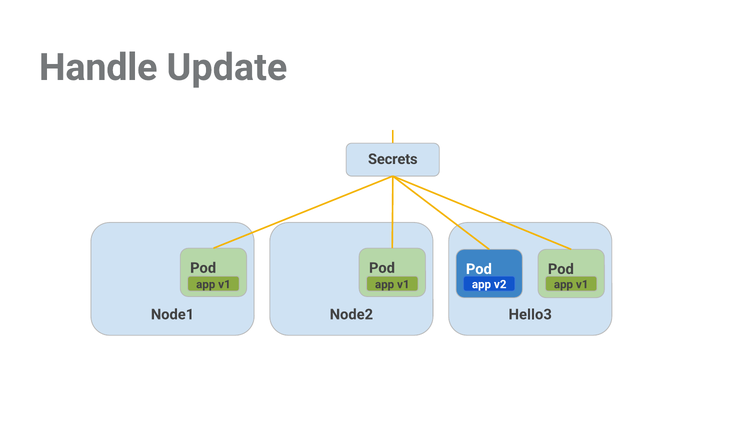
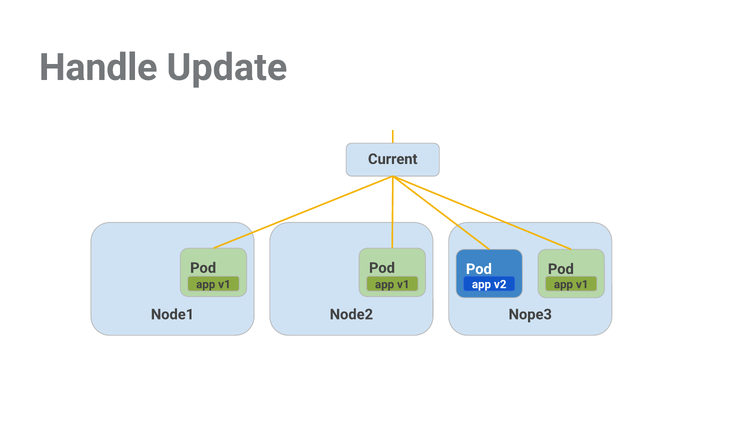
Secrets: Secrets -> Current
Hello3: Hello3 -> Nope3
